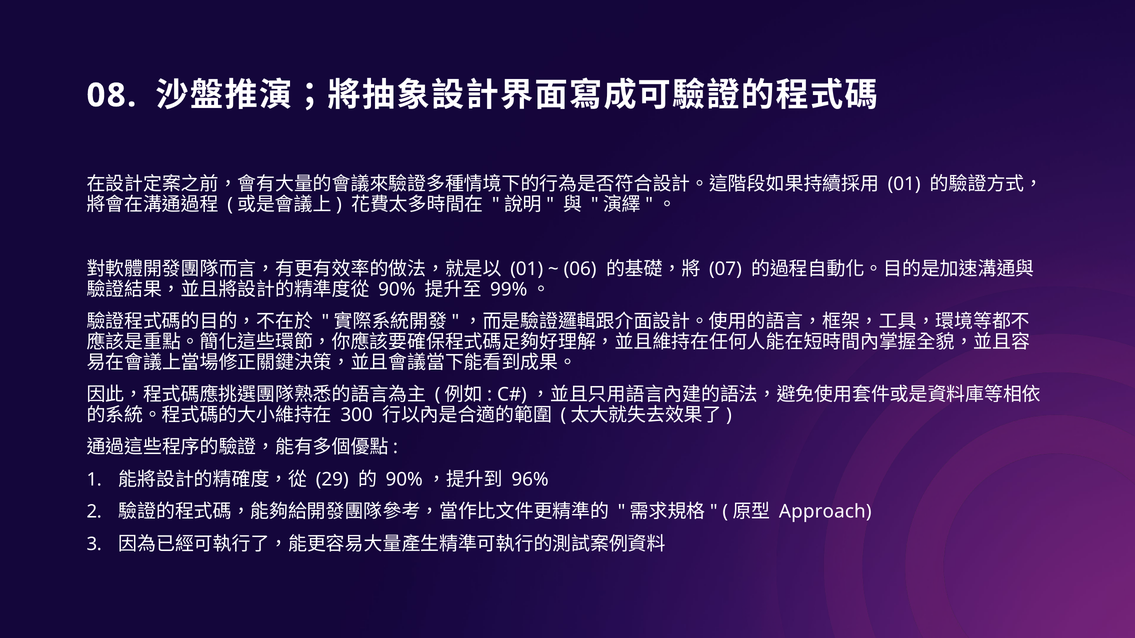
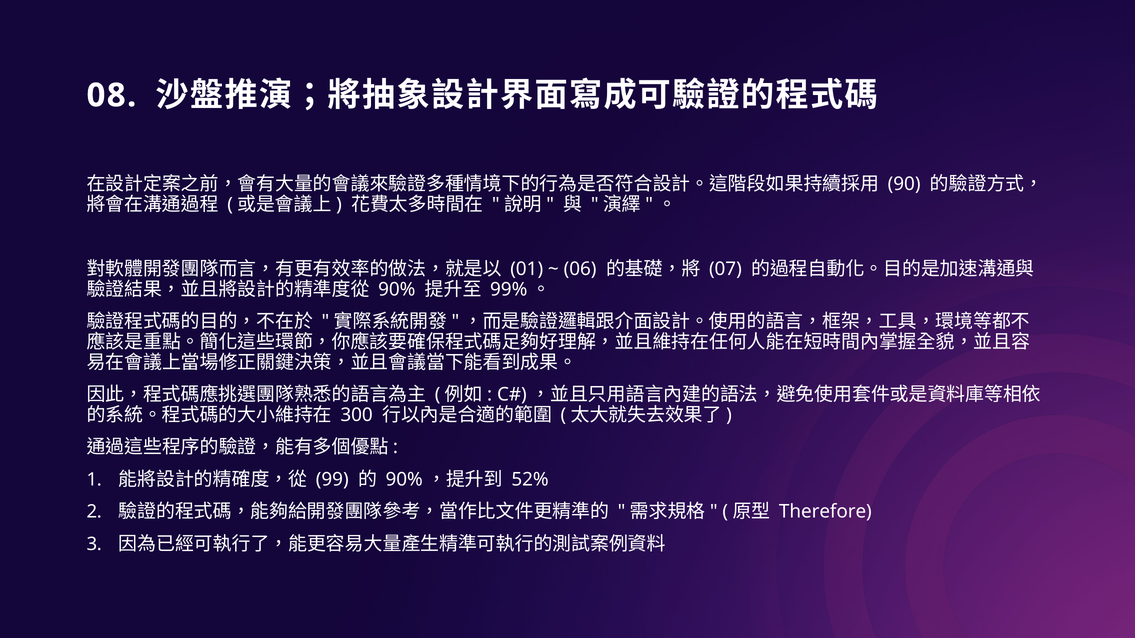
01 at (904, 184): 01 -> 90
29: 29 -> 99
96%: 96% -> 52%
Approach: Approach -> Therefore
